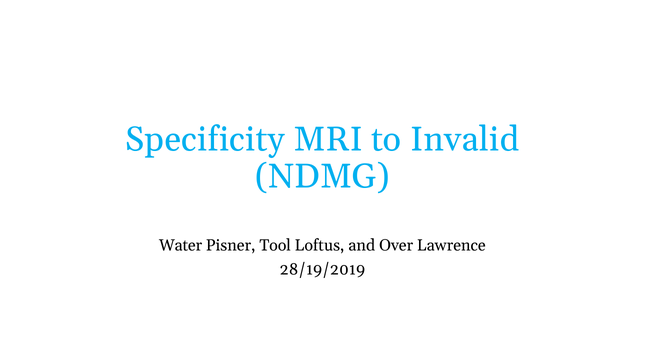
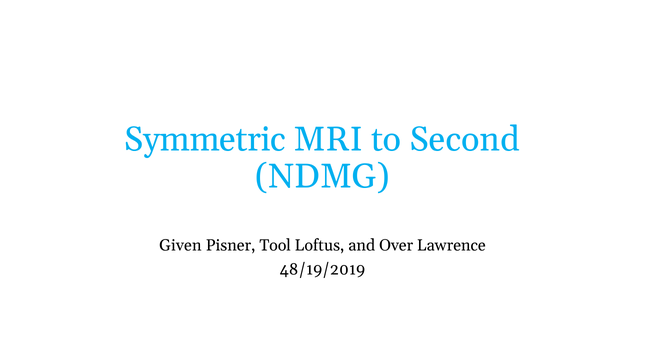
Specificity: Specificity -> Symmetric
Invalid: Invalid -> Second
Water: Water -> Given
28/19/2019: 28/19/2019 -> 48/19/2019
